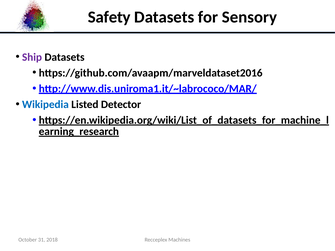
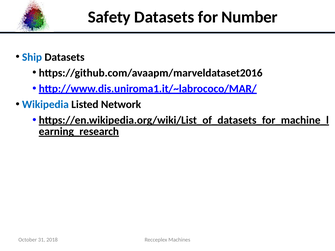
Sensory: Sensory -> Number
Ship colour: purple -> blue
Detector: Detector -> Network
